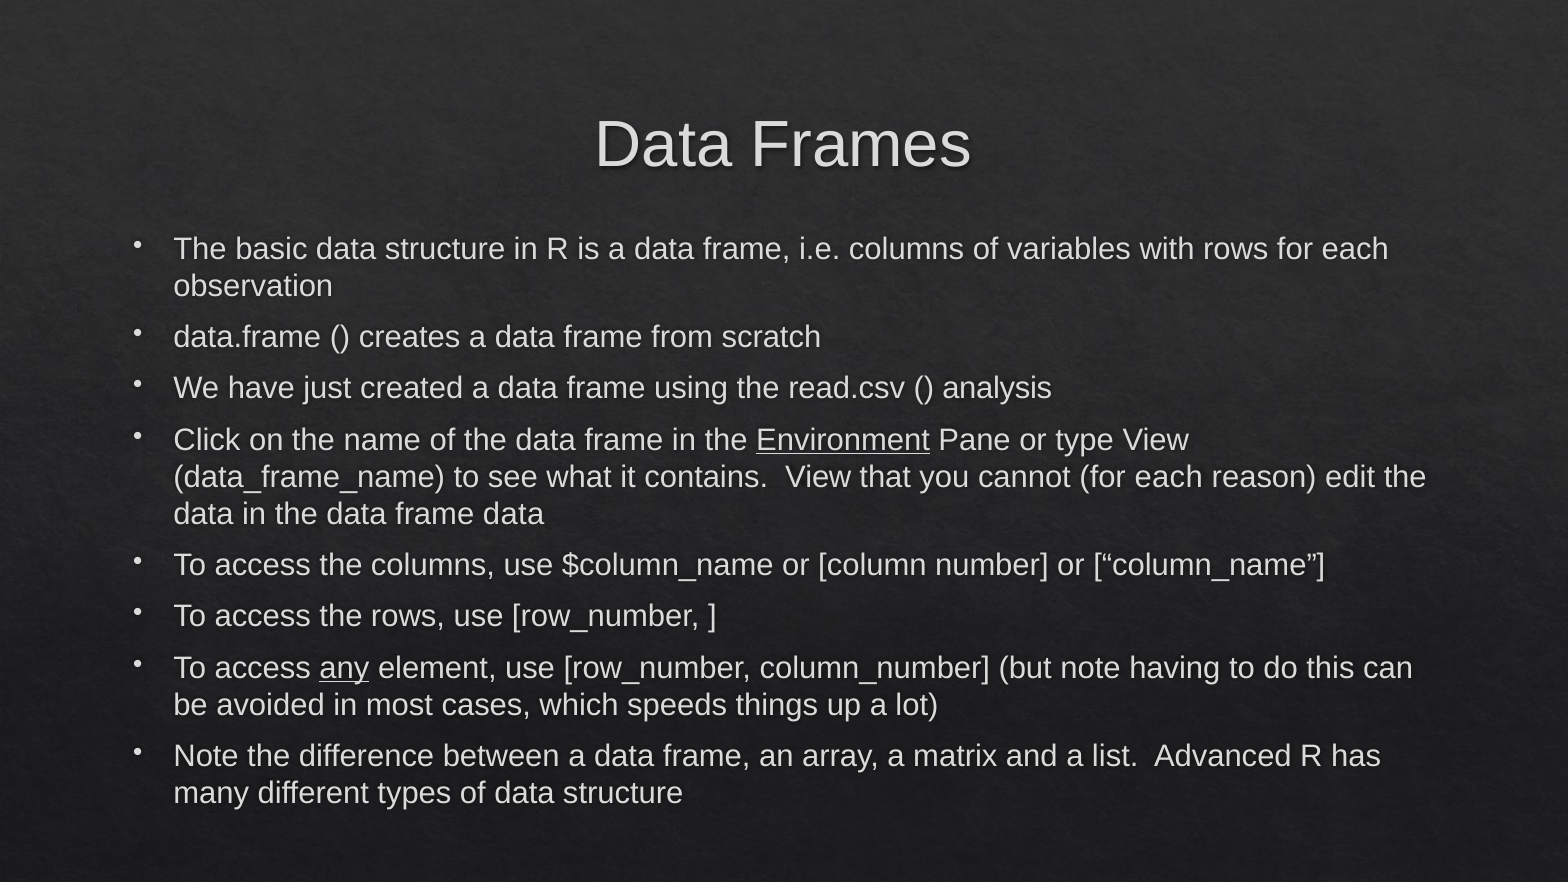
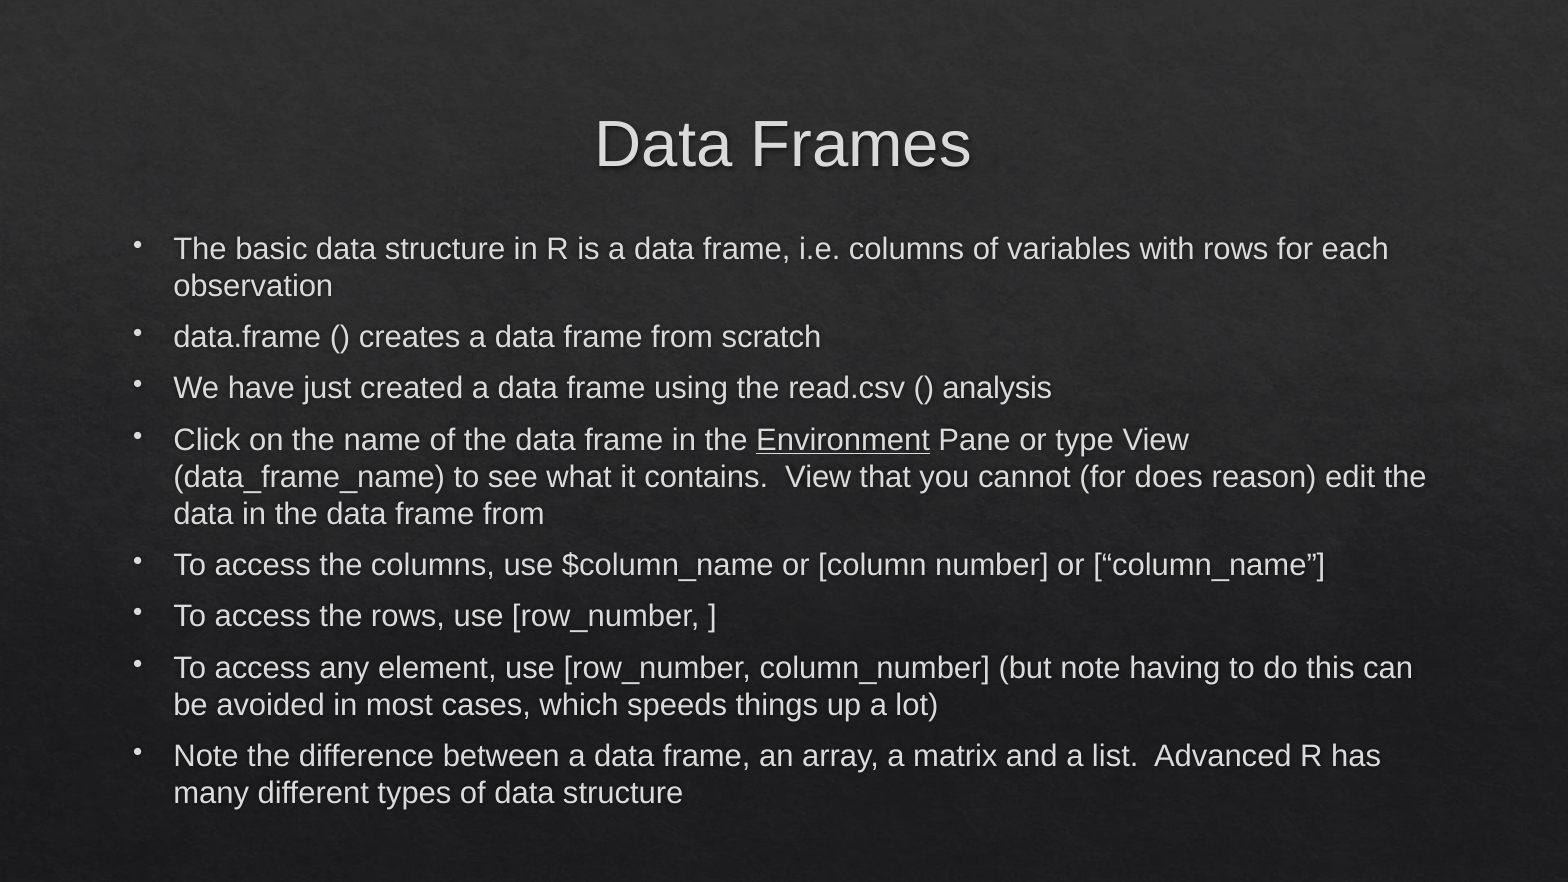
cannot for each: each -> does
the data frame data: data -> from
any underline: present -> none
